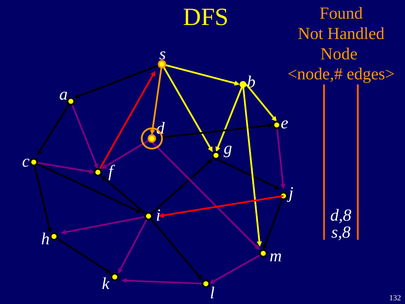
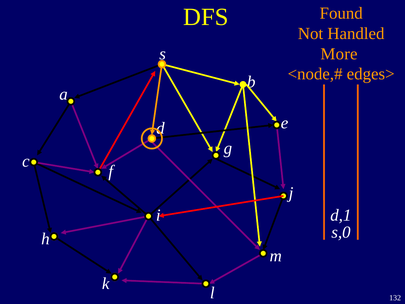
Node: Node -> More
d,8: d,8 -> d,1
s,8: s,8 -> s,0
